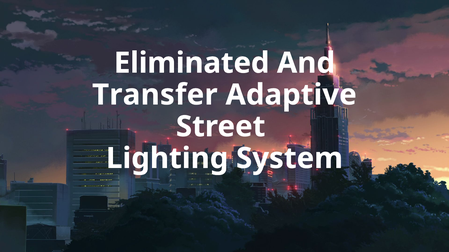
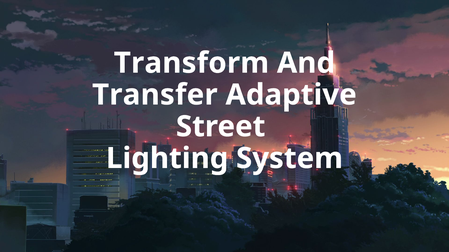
Eliminated: Eliminated -> Transform
